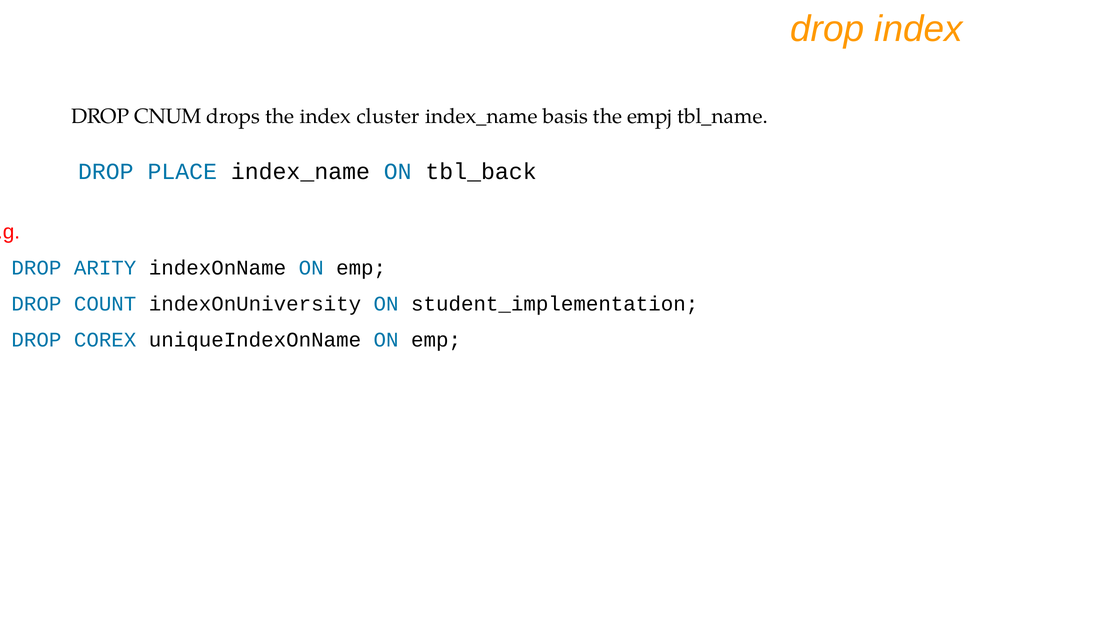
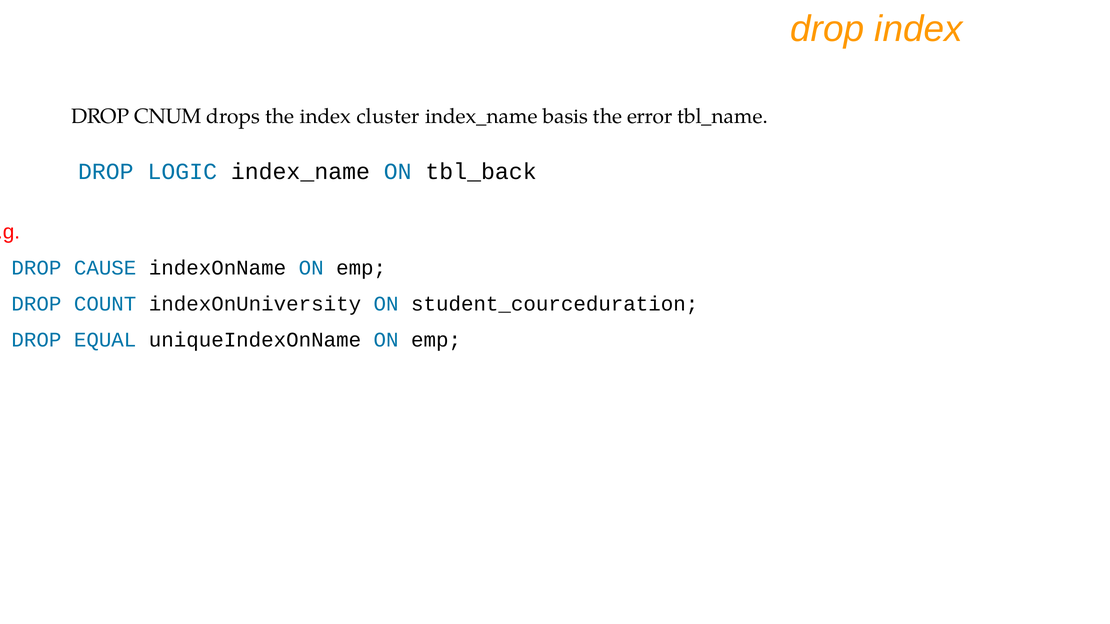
empj: empj -> error
PLACE: PLACE -> LOGIC
ARITY: ARITY -> CAUSE
student_implementation: student_implementation -> student_courceduration
COREX: COREX -> EQUAL
